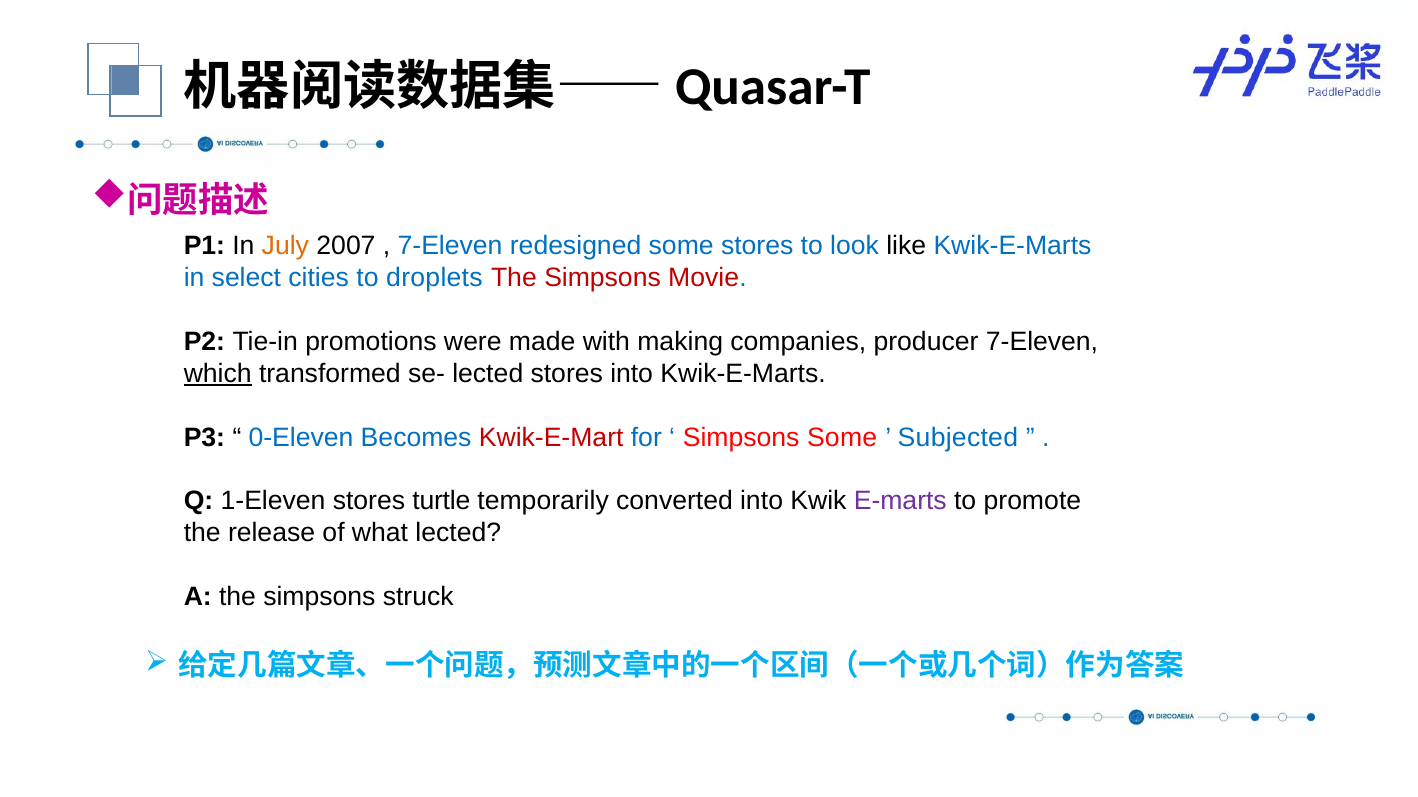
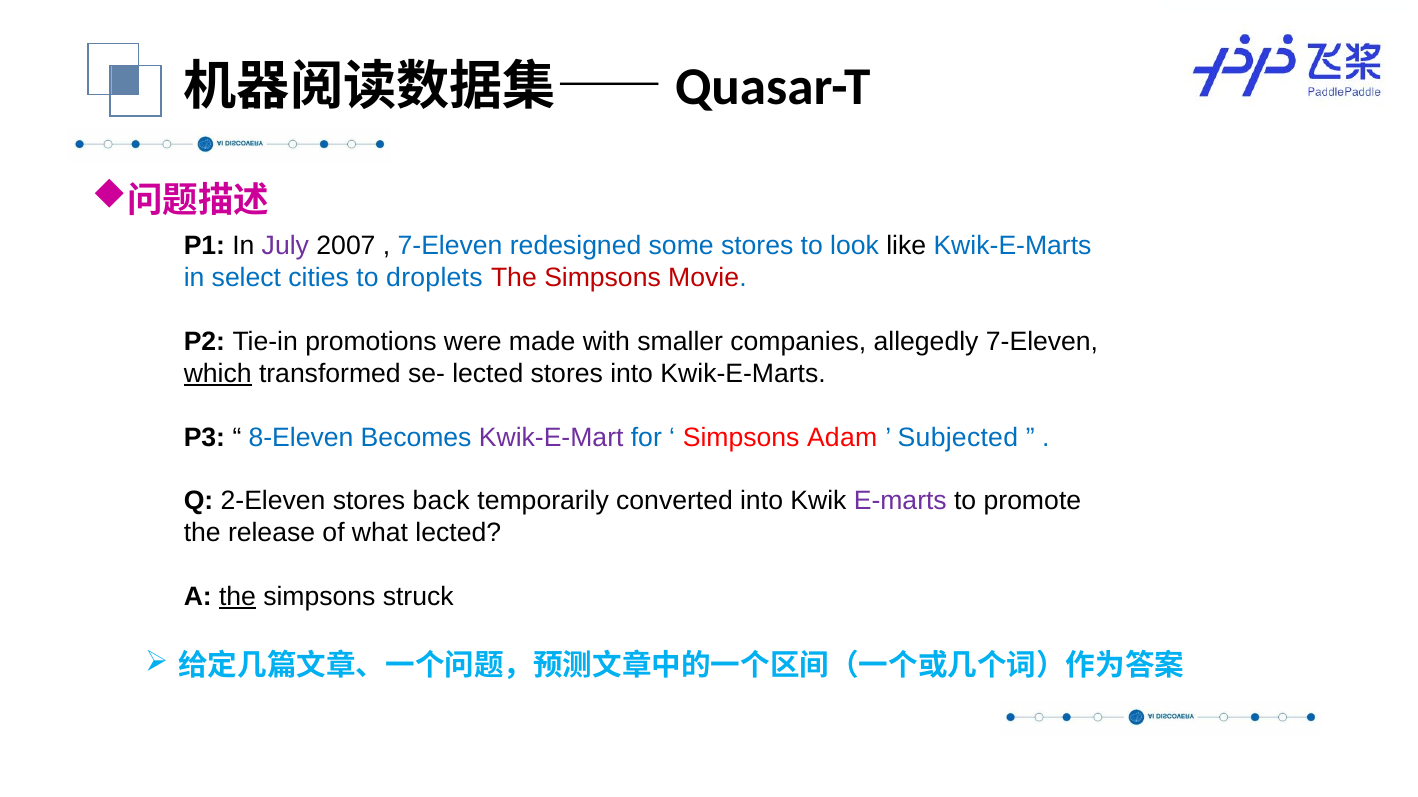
July colour: orange -> purple
making: making -> smaller
producer: producer -> allegedly
0-Eleven: 0-Eleven -> 8-Eleven
Kwik-E-Mart colour: red -> purple
Simpsons Some: Some -> Adam
1-Eleven: 1-Eleven -> 2-Eleven
turtle: turtle -> back
the at (237, 597) underline: none -> present
